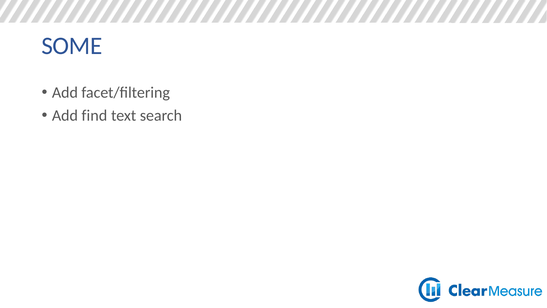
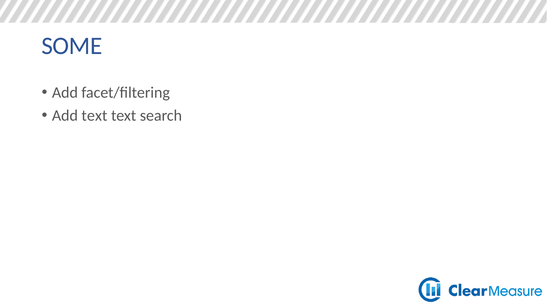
Add find: find -> text
